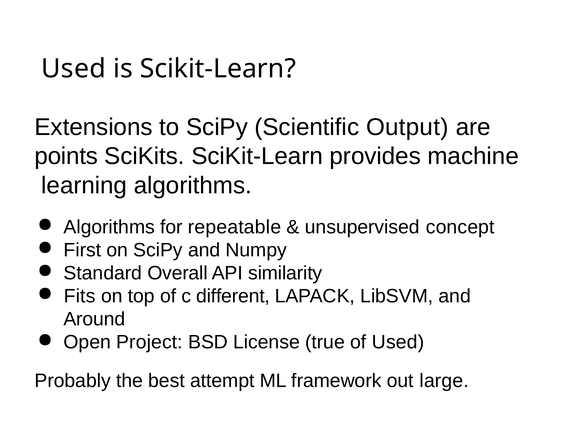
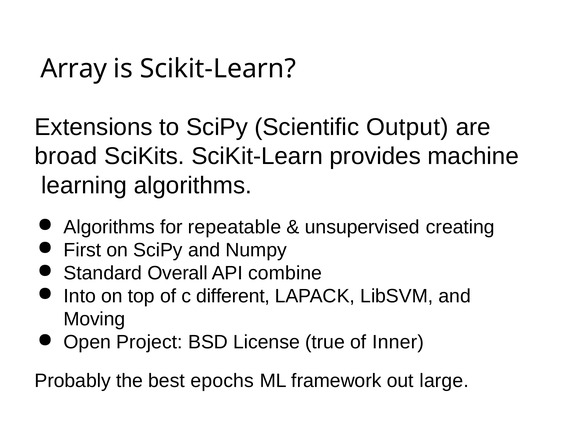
Used at (73, 69): Used -> Array
points: points -> broad
concept: concept -> creating
similarity: similarity -> combine
Fits: Fits -> Into
Around: Around -> Moving
of Used: Used -> Inner
attempt: attempt -> epochs
